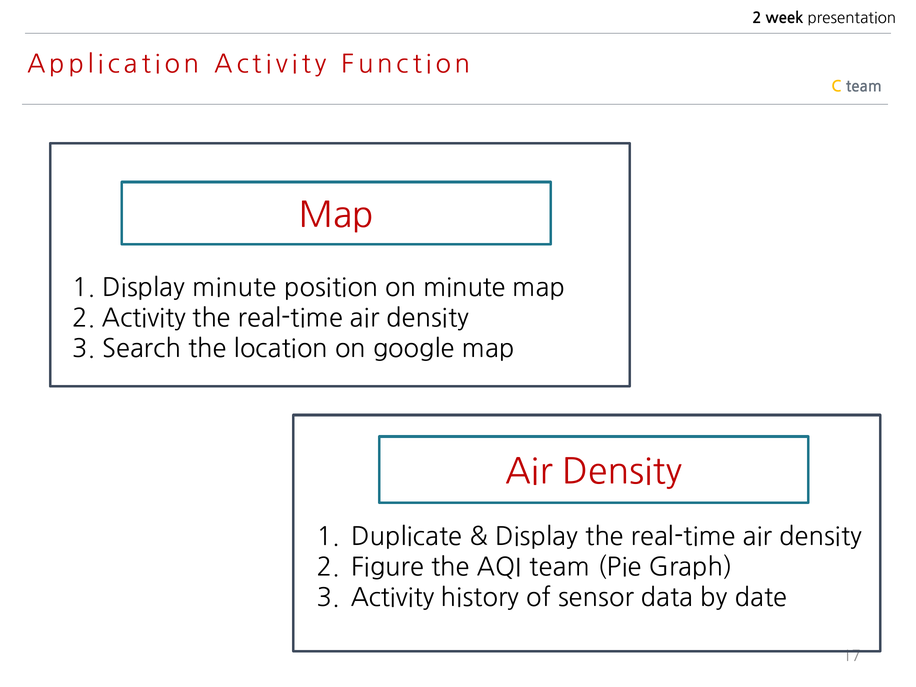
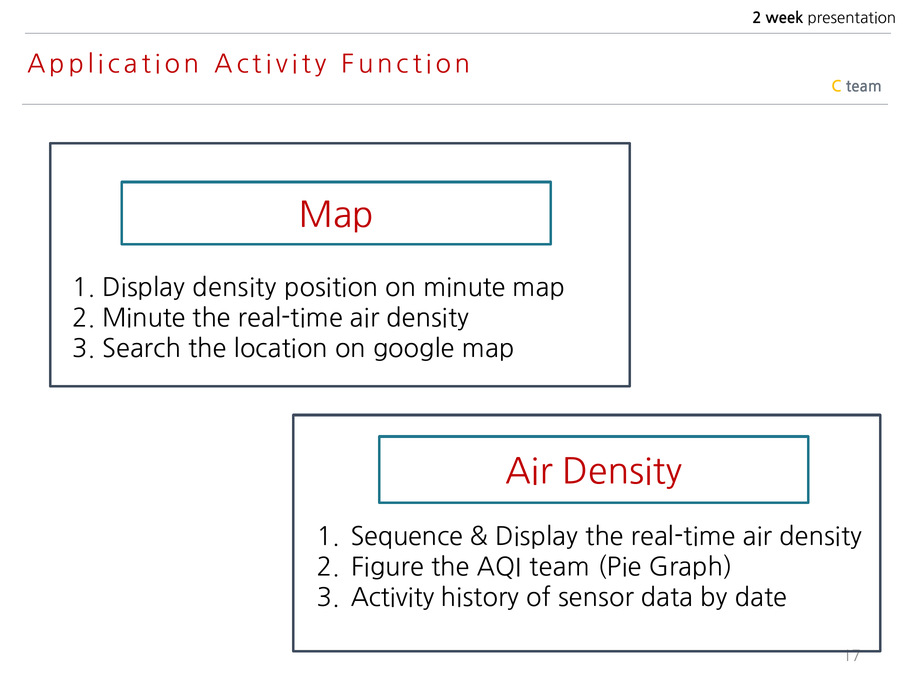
Display minute: minute -> density
2 Activity: Activity -> Minute
Duplicate: Duplicate -> Sequence
